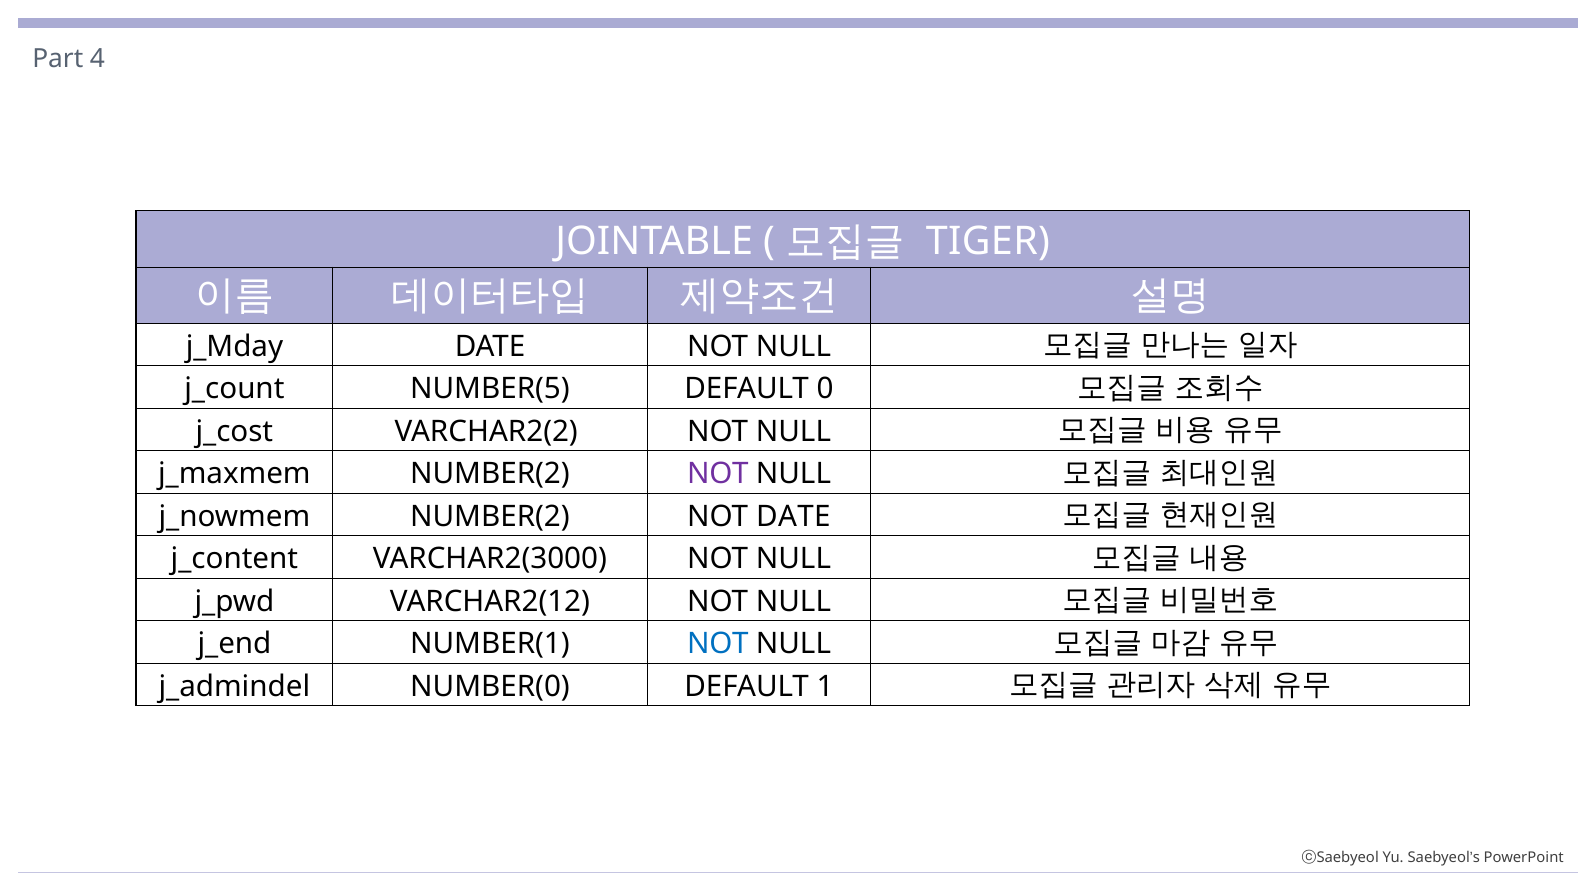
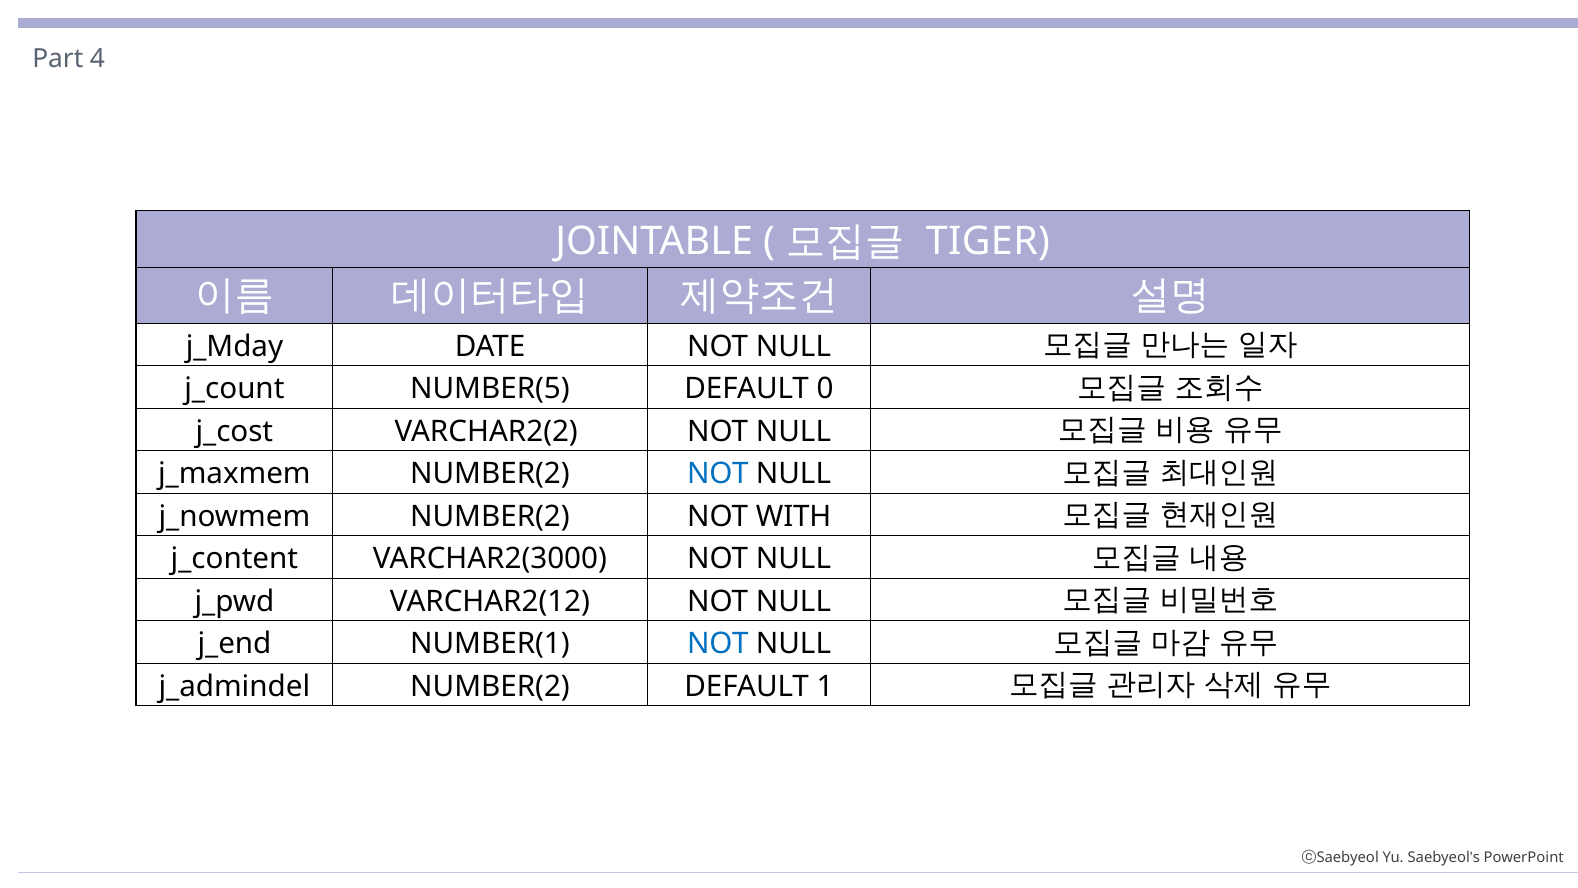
NOT at (718, 474) colour: purple -> blue
NOT DATE: DATE -> WITH
NUMBER(0 at (490, 686): NUMBER(0 -> NUMBER(2
